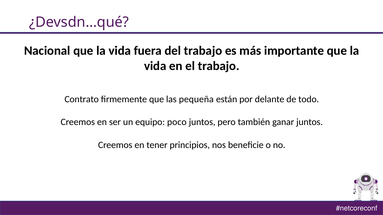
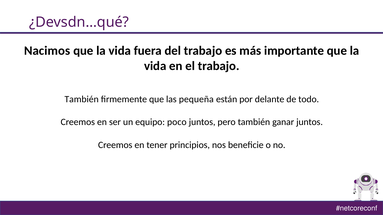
Nacional: Nacional -> Nacimos
Contrato at (82, 99): Contrato -> También
